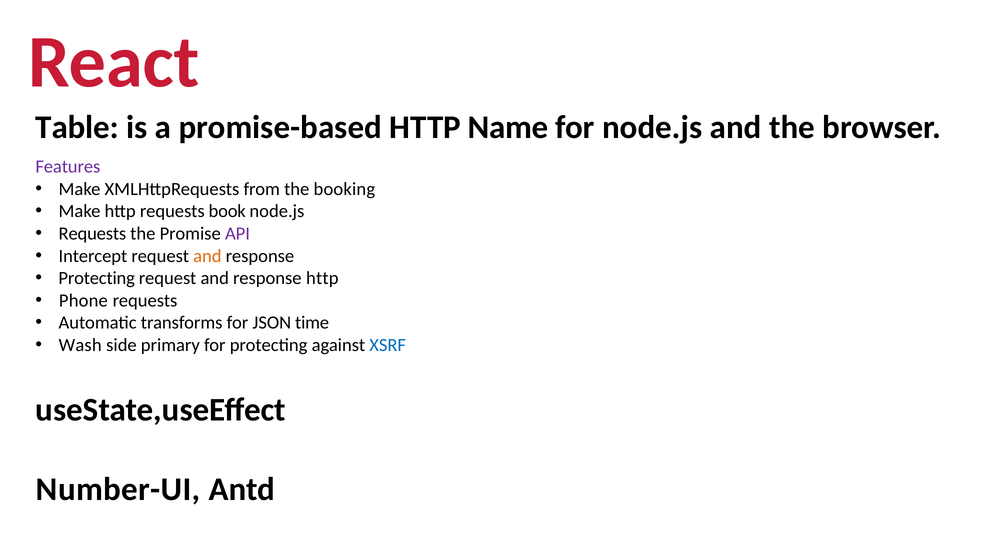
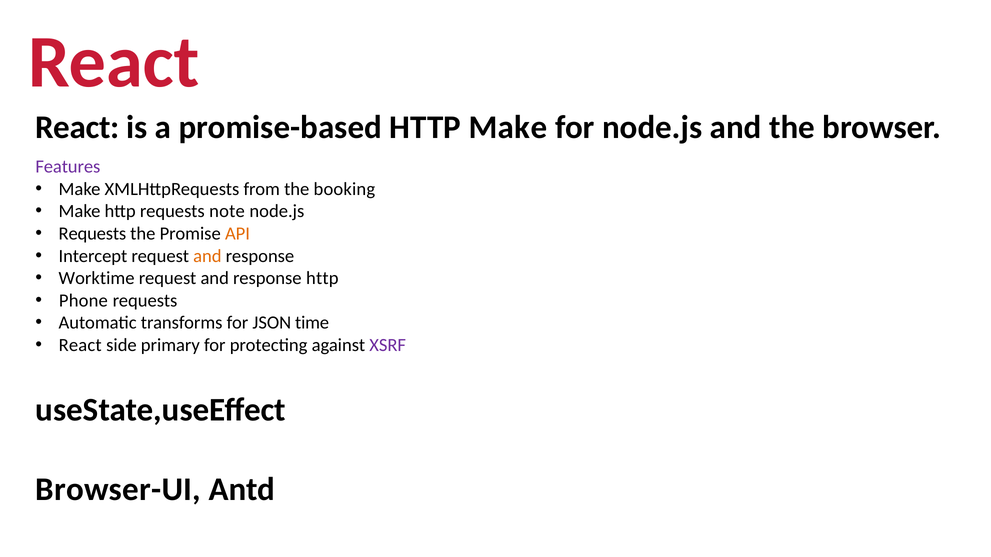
Table at (77, 127): Table -> React
HTTP Name: Name -> Make
book: book -> note
API colour: purple -> orange
Protecting at (97, 278): Protecting -> Worktime
Wash at (80, 345): Wash -> React
XSRF colour: blue -> purple
Number-UI: Number-UI -> Browser-UI
